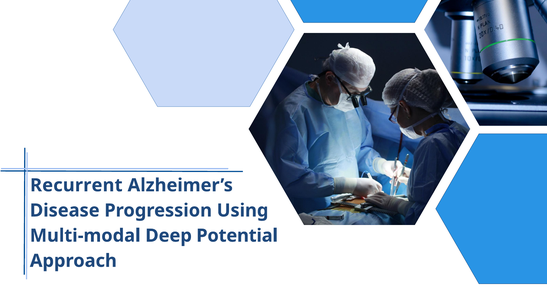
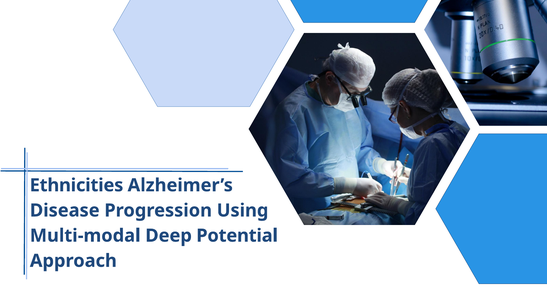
Recurrent: Recurrent -> Ethnicities
